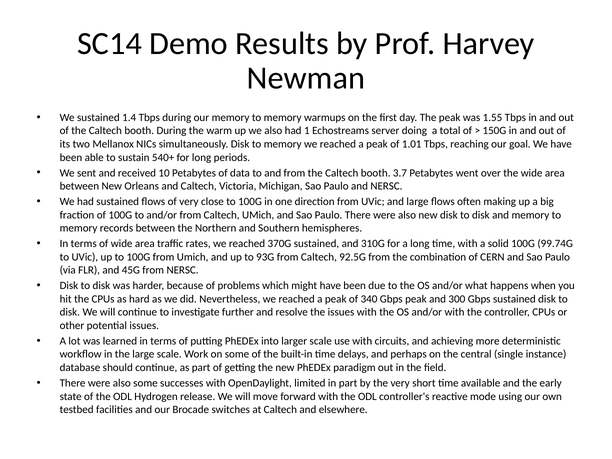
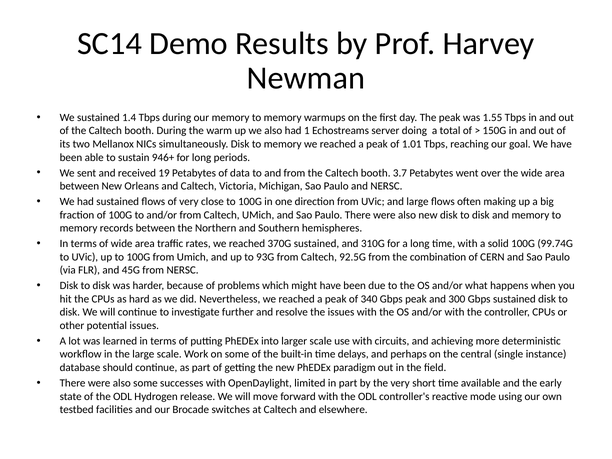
540+: 540+ -> 946+
10: 10 -> 19
